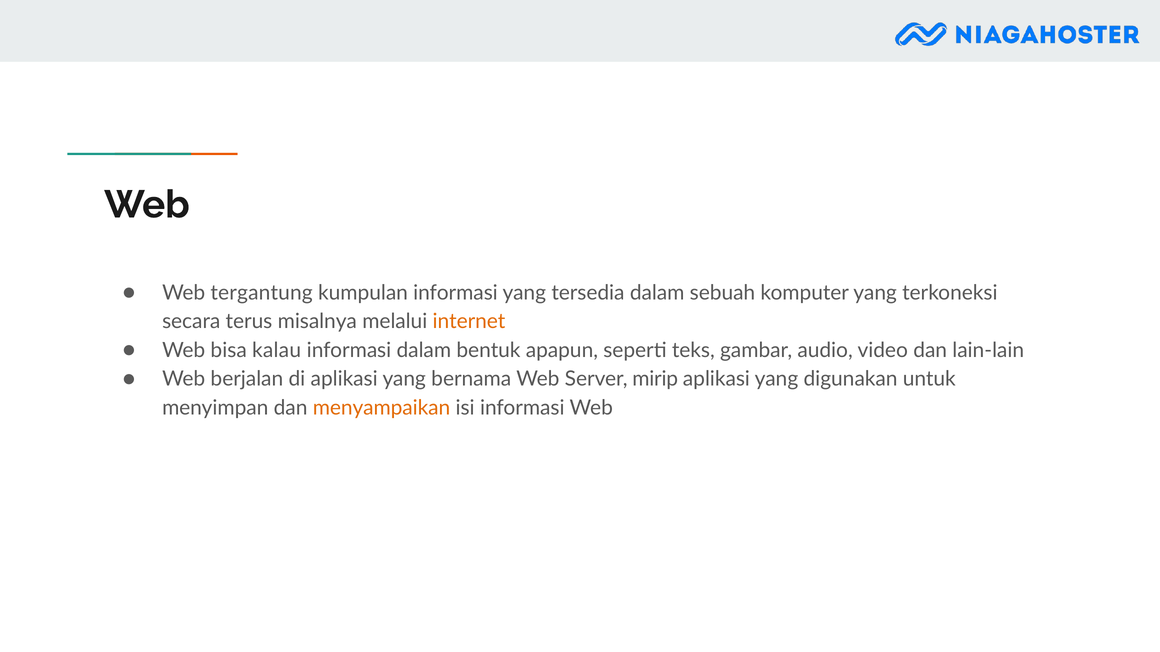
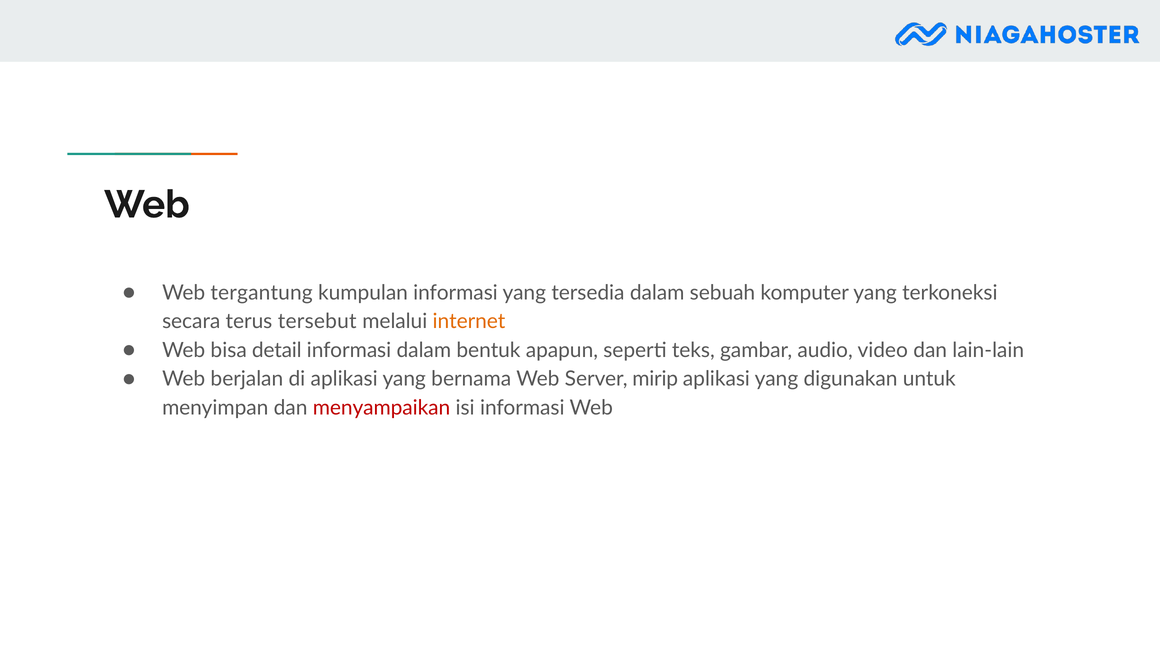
misalnya: misalnya -> tersebut
kalau: kalau -> detail
menyampaikan colour: orange -> red
